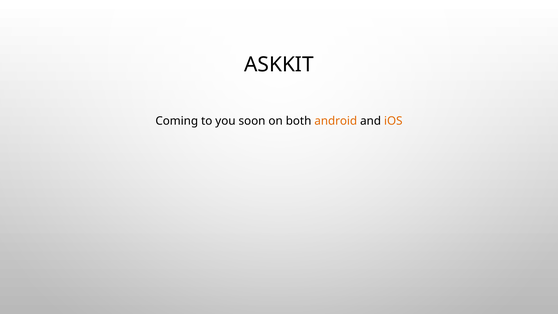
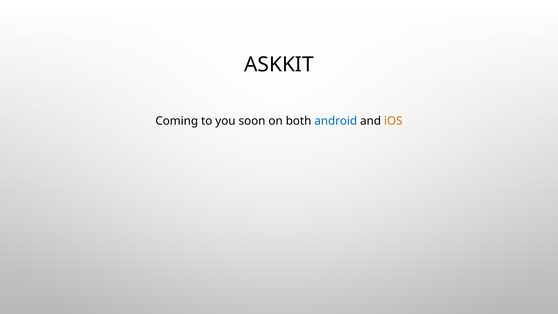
android colour: orange -> blue
